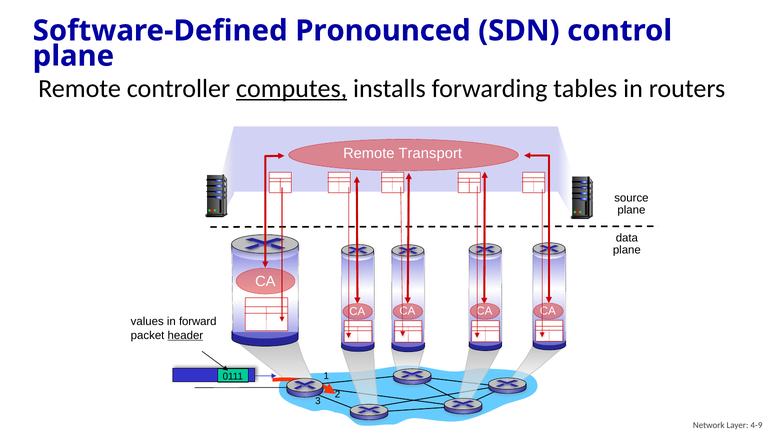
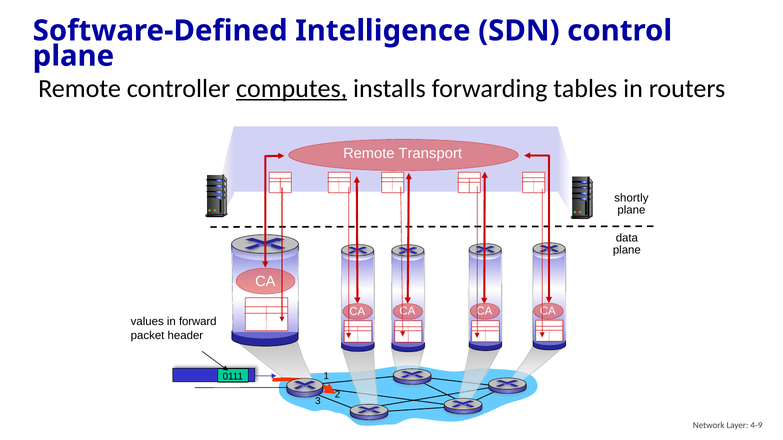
Pronounced: Pronounced -> Intelligence
source: source -> shortly
header underline: present -> none
